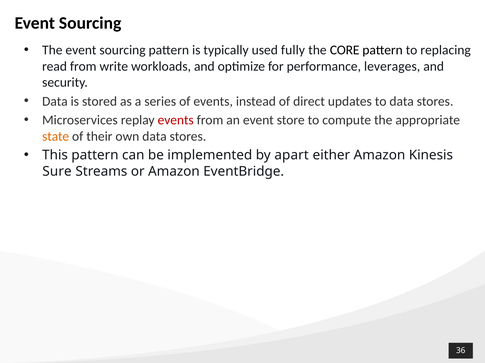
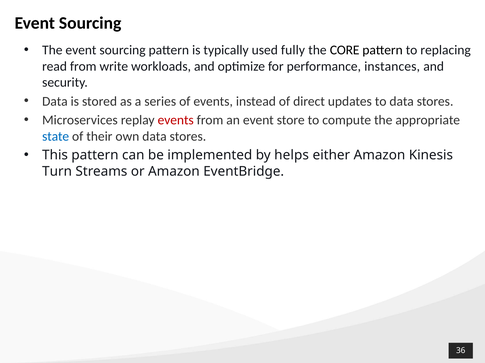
leverages: leverages -> instances
state colour: orange -> blue
apart: apart -> helps
Sure: Sure -> Turn
